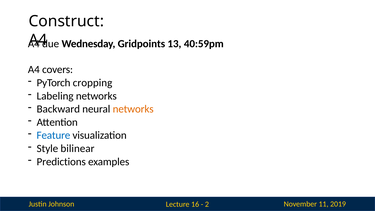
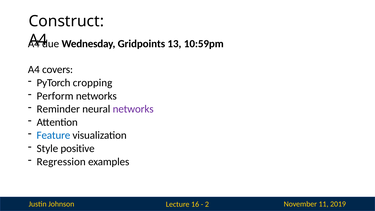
40:59pm: 40:59pm -> 10:59pm
Labeling: Labeling -> Perform
Backward: Backward -> Reminder
networks at (133, 109) colour: orange -> purple
bilinear: bilinear -> positive
Predictions: Predictions -> Regression
